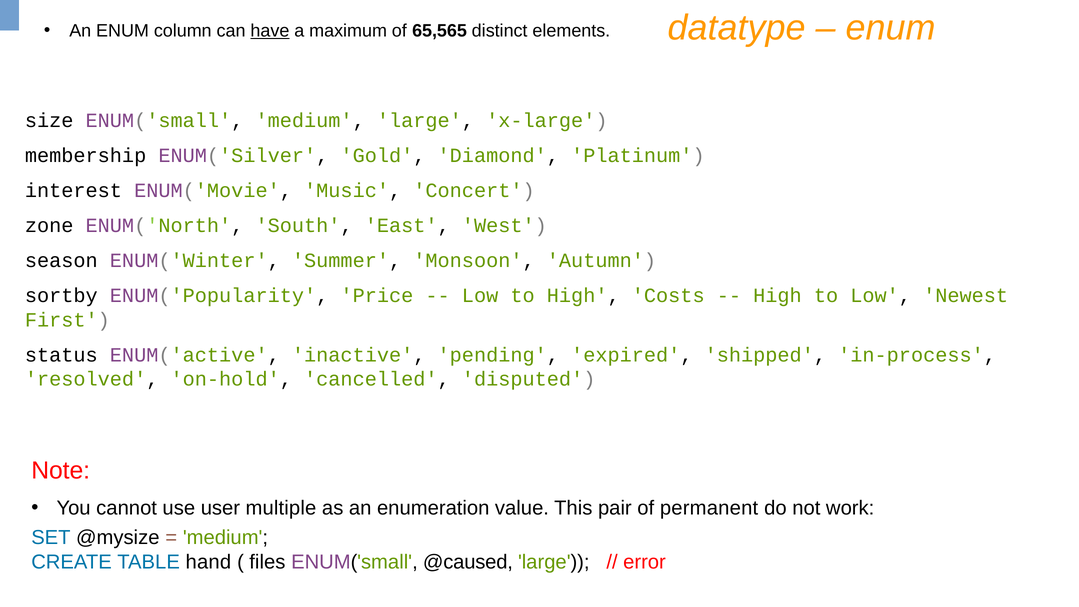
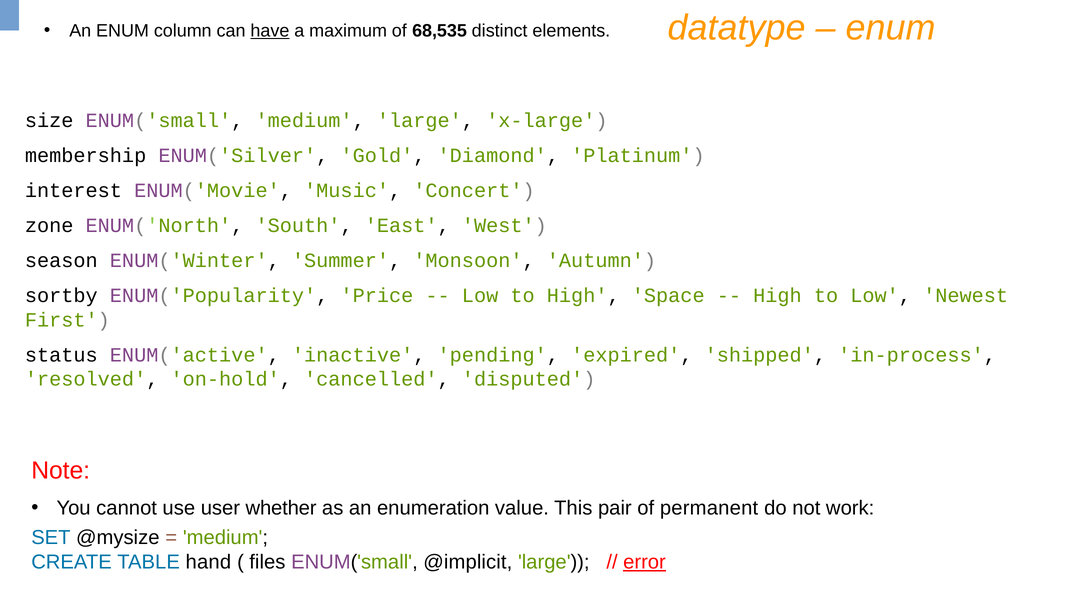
65,565: 65,565 -> 68,535
Costs: Costs -> Space
multiple: multiple -> whether
@caused: @caused -> @implicit
error underline: none -> present
